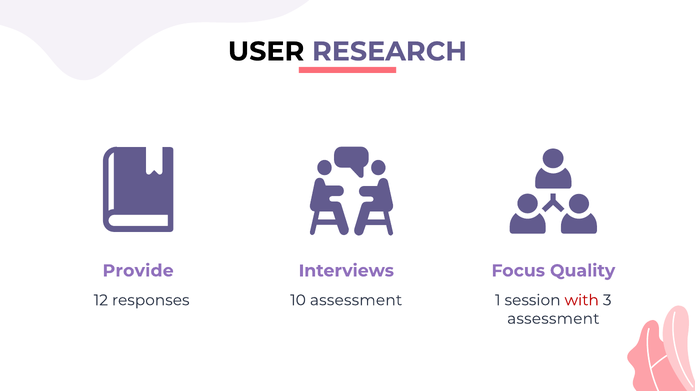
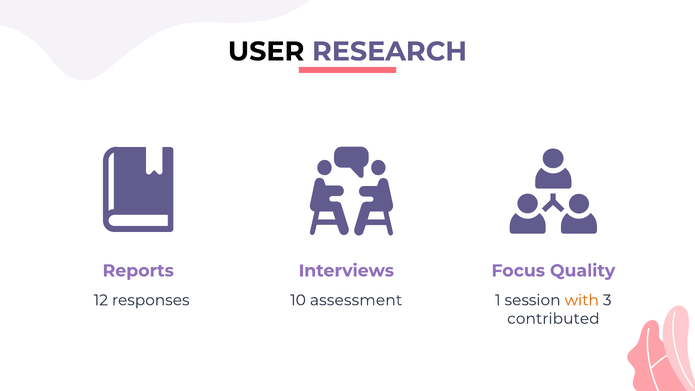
Provide: Provide -> Reports
with colour: red -> orange
assessment at (553, 319): assessment -> contributed
